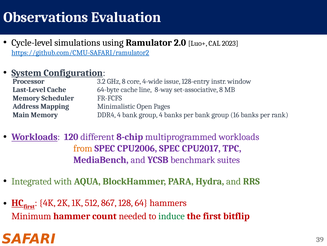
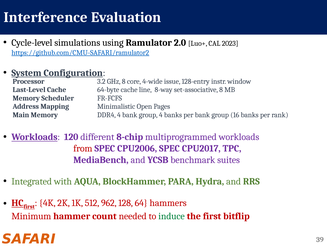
Observations: Observations -> Interference
from colour: orange -> red
867: 867 -> 962
